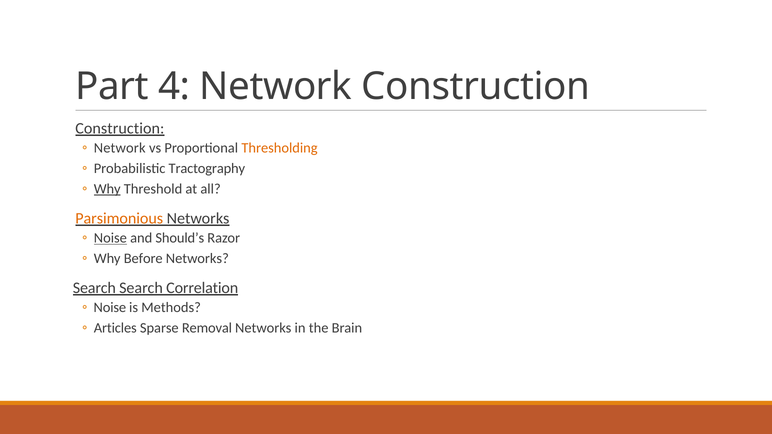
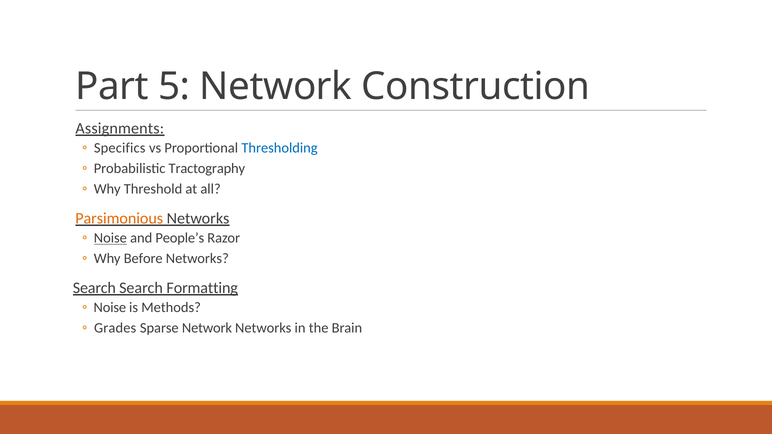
4: 4 -> 5
Construction at (120, 128): Construction -> Assignments
Network at (120, 148): Network -> Specifics
Thresholding colour: orange -> blue
Why at (107, 189) underline: present -> none
Should’s: Should’s -> People’s
Correlation: Correlation -> Formatting
Articles: Articles -> Grades
Sparse Removal: Removal -> Network
